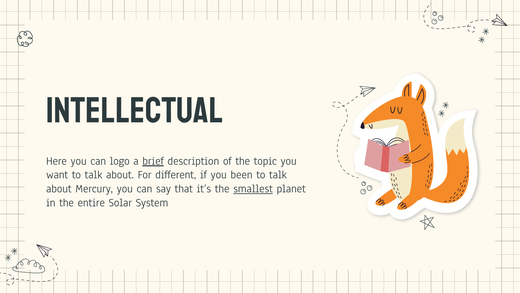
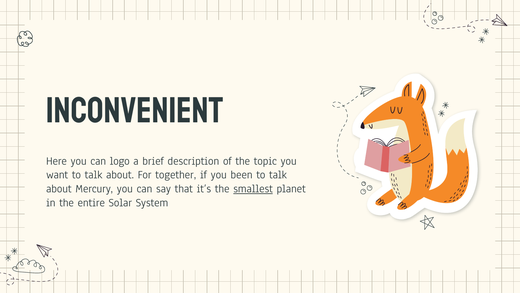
INTELLECTUAL: INTELLECTUAL -> INCONVENIENT
brief underline: present -> none
different: different -> together
